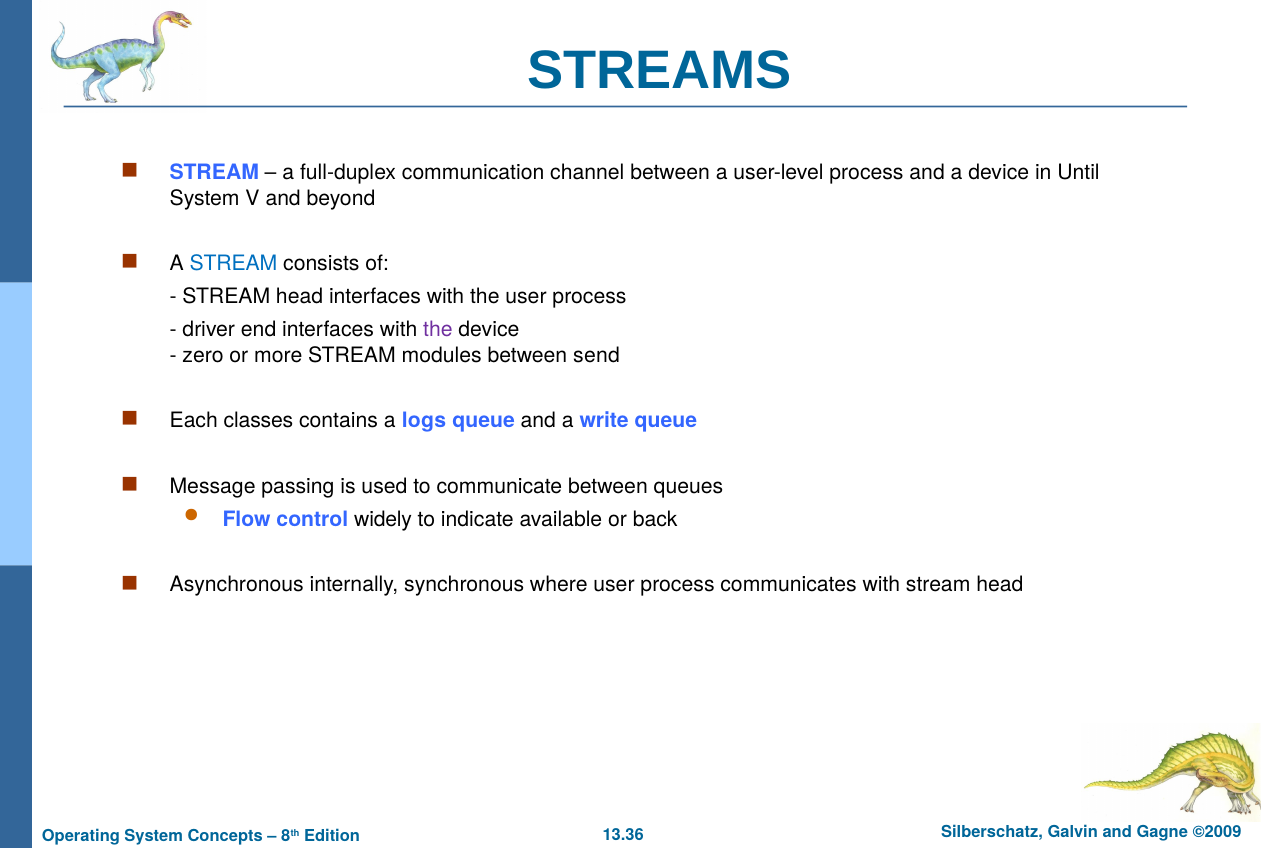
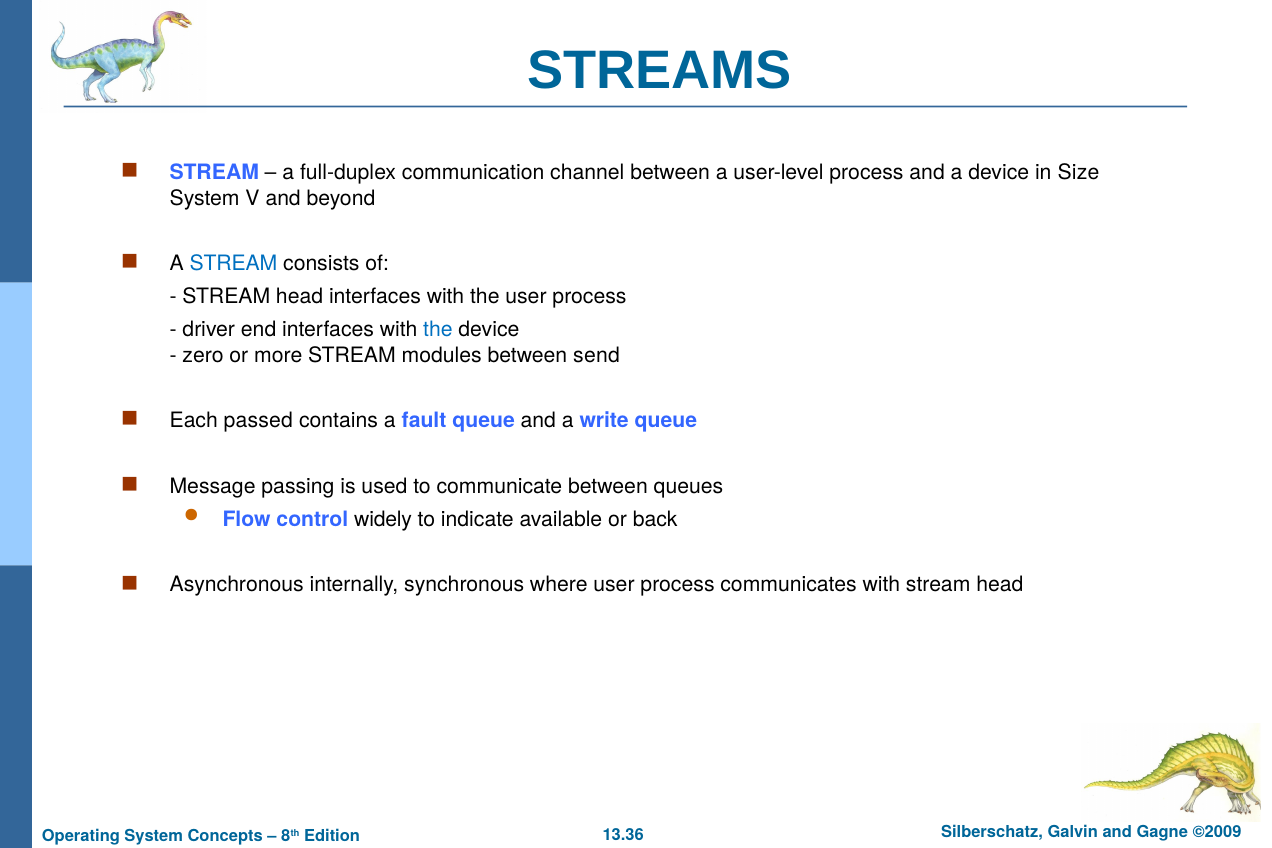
Until: Until -> Size
the at (438, 330) colour: purple -> blue
classes: classes -> passed
logs: logs -> fault
